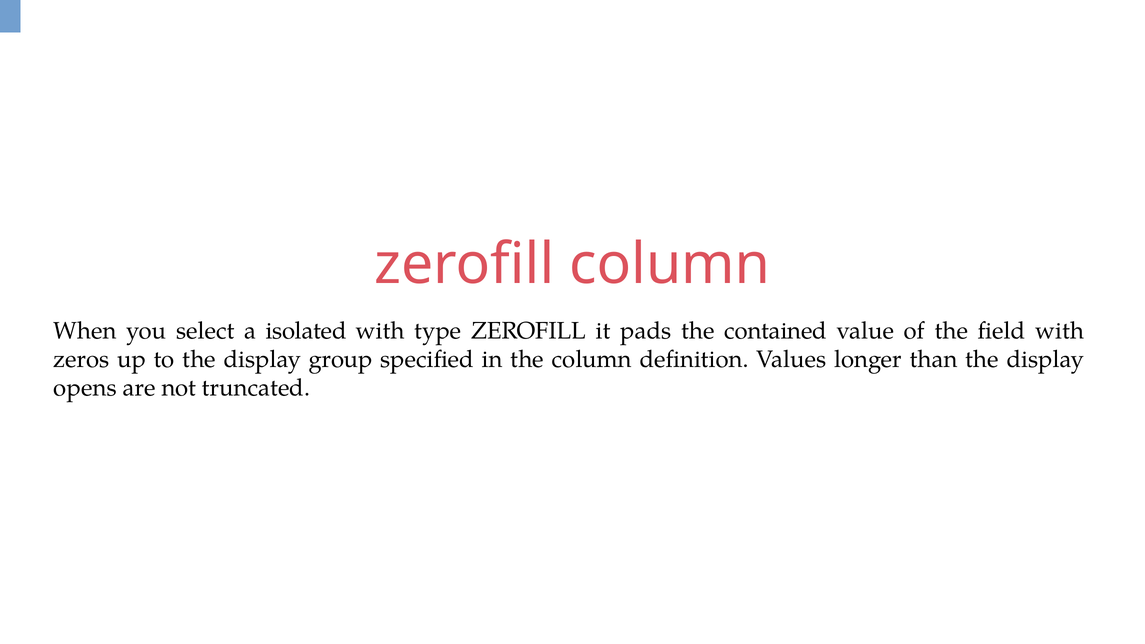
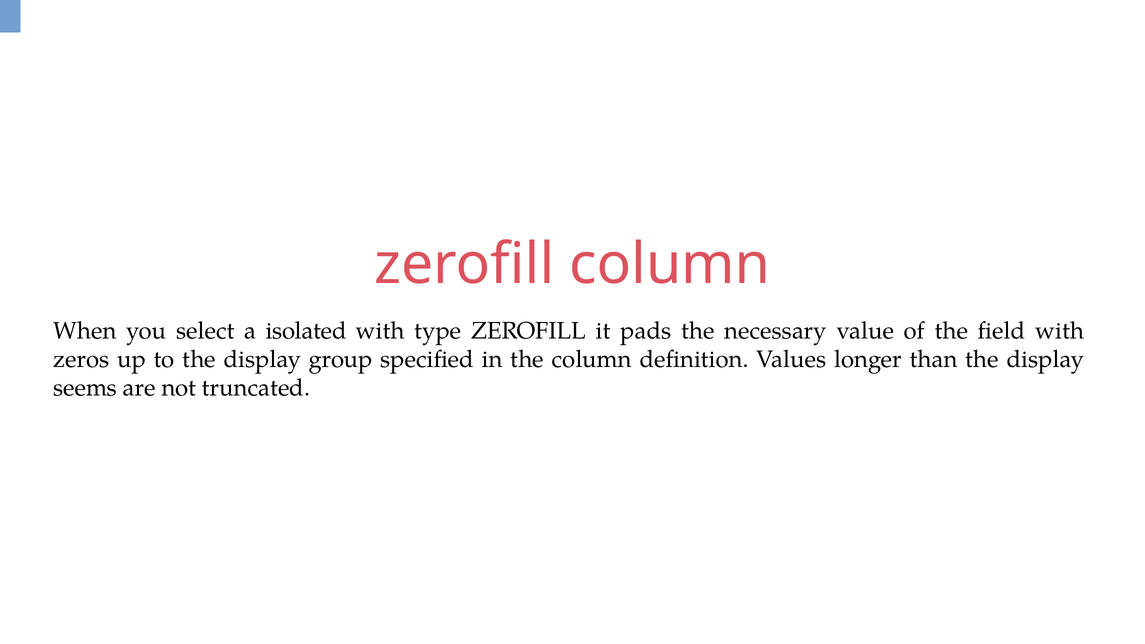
contained: contained -> necessary
opens: opens -> seems
